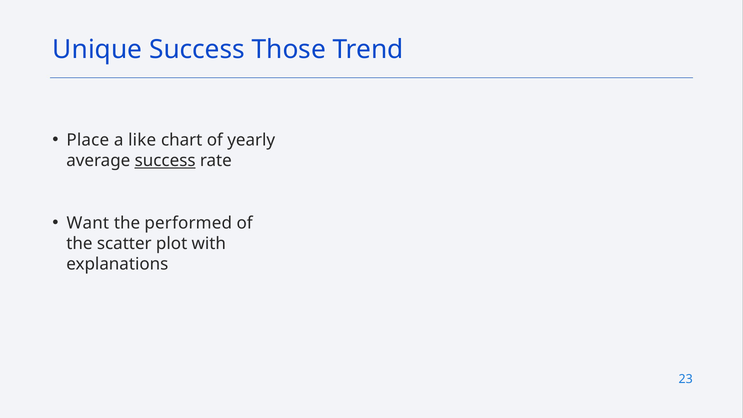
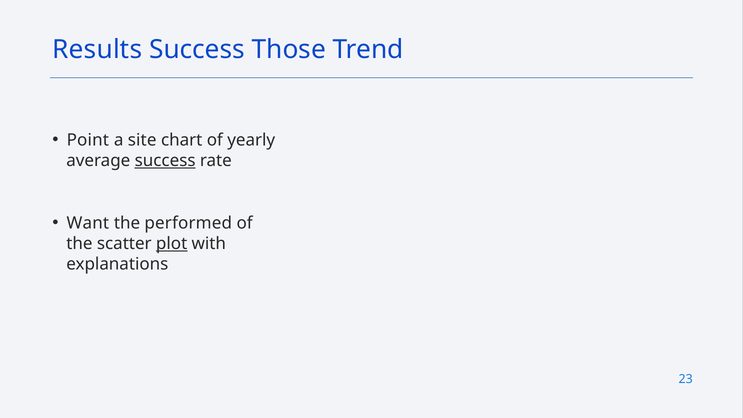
Unique: Unique -> Results
Place: Place -> Point
like: like -> site
plot underline: none -> present
